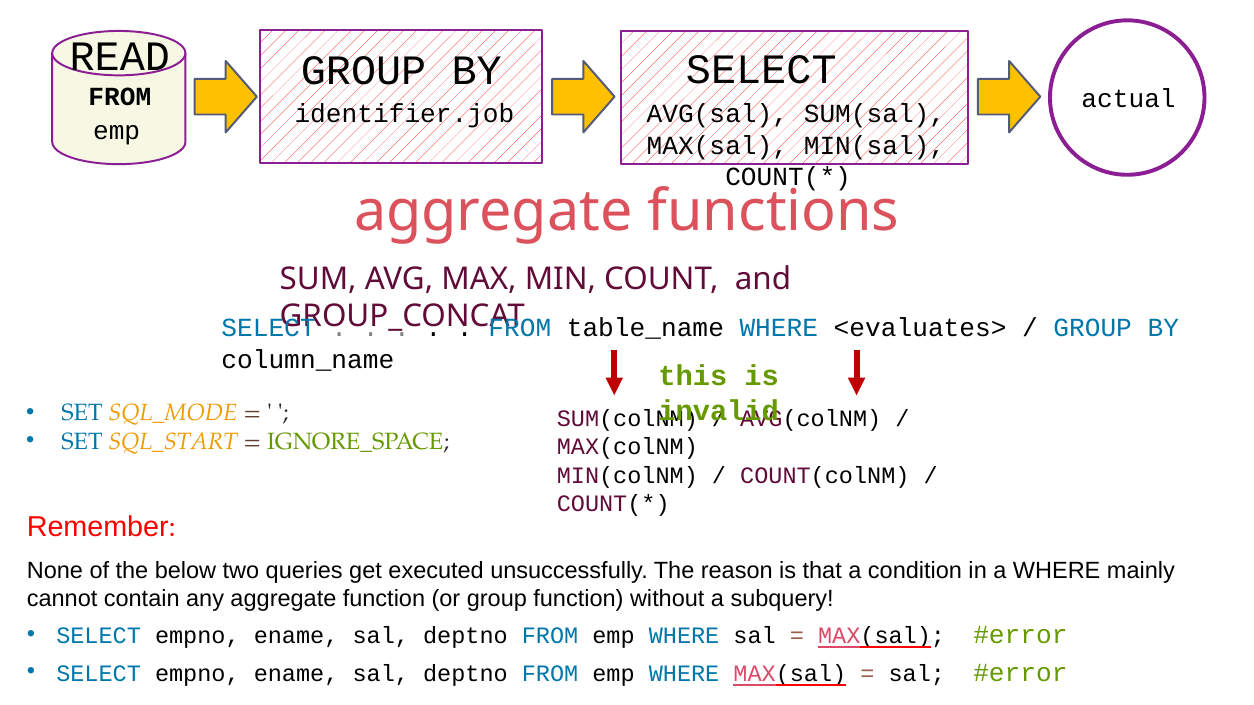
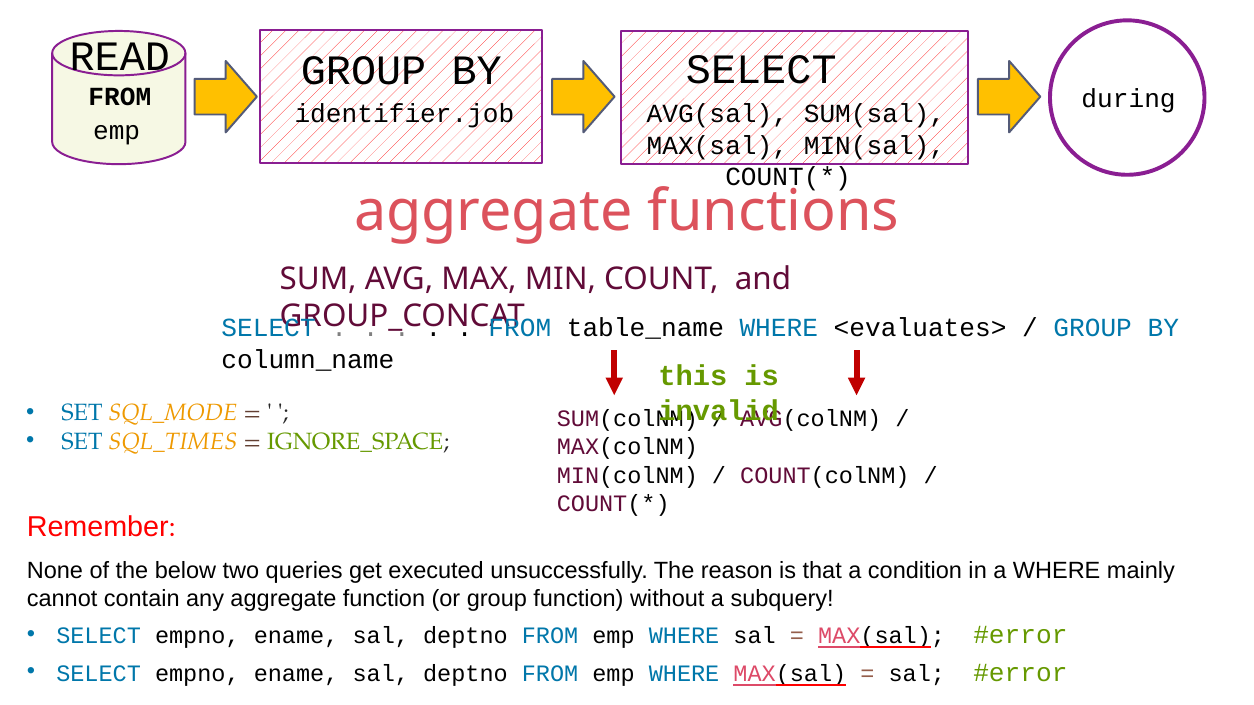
actual: actual -> during
SQL_START: SQL_START -> SQL_TIMES
